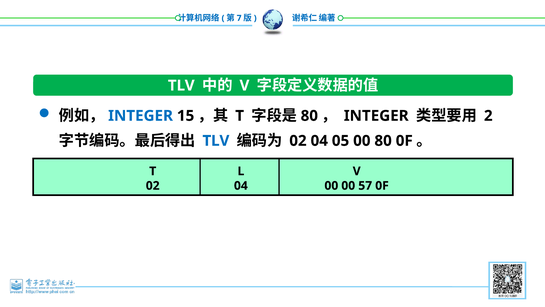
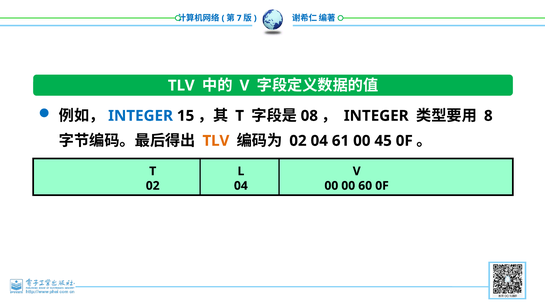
80 at (309, 116): 80 -> 08
2: 2 -> 8
TLV at (216, 141) colour: blue -> orange
05: 05 -> 61
00 80: 80 -> 45
57: 57 -> 60
